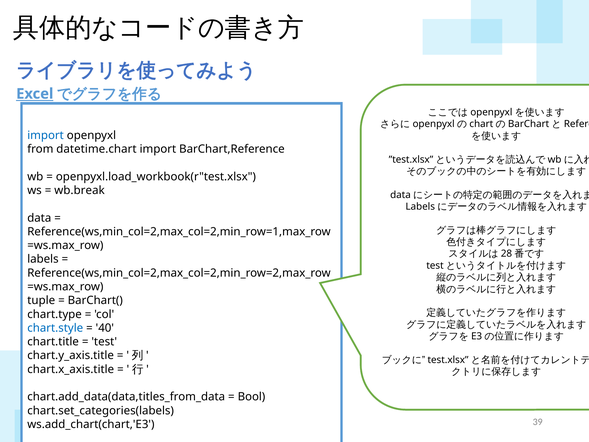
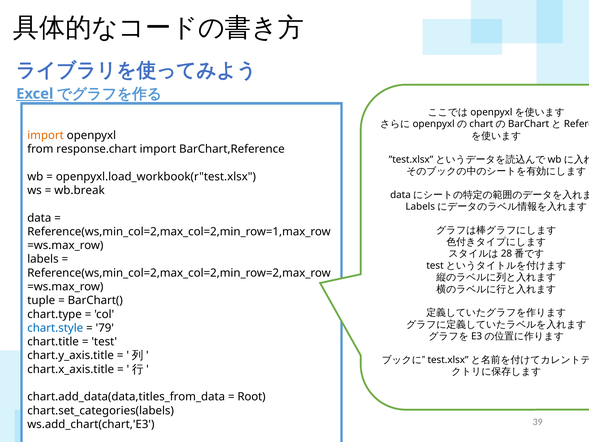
import at (46, 135) colour: blue -> orange
datetime.chart: datetime.chart -> response.chart
40: 40 -> 79
Bool: Bool -> Root
